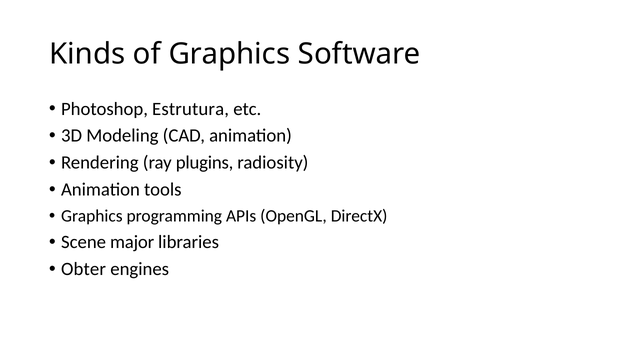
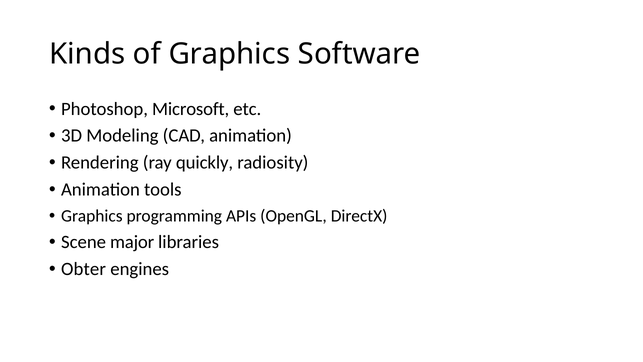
Estrutura: Estrutura -> Microsoft
plugins: plugins -> quickly
